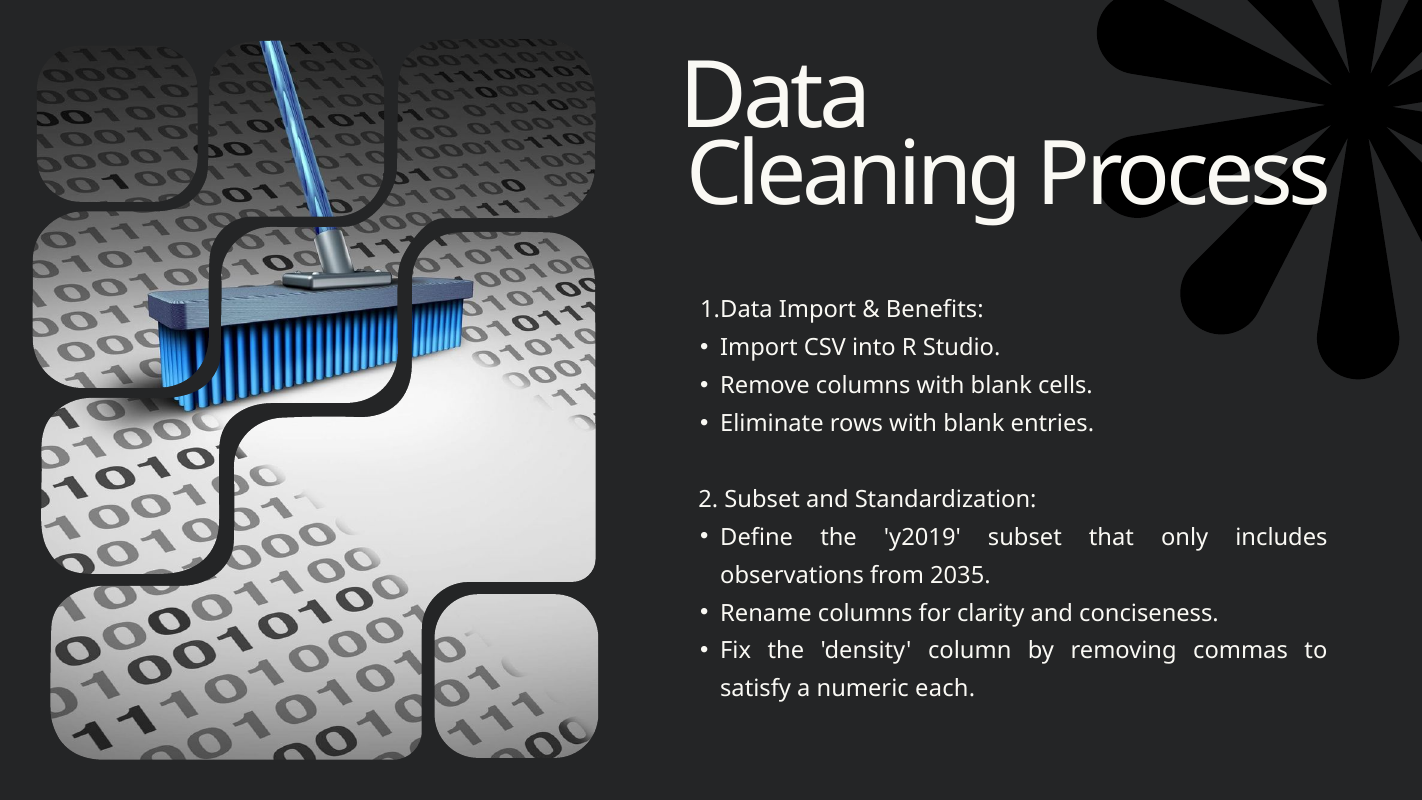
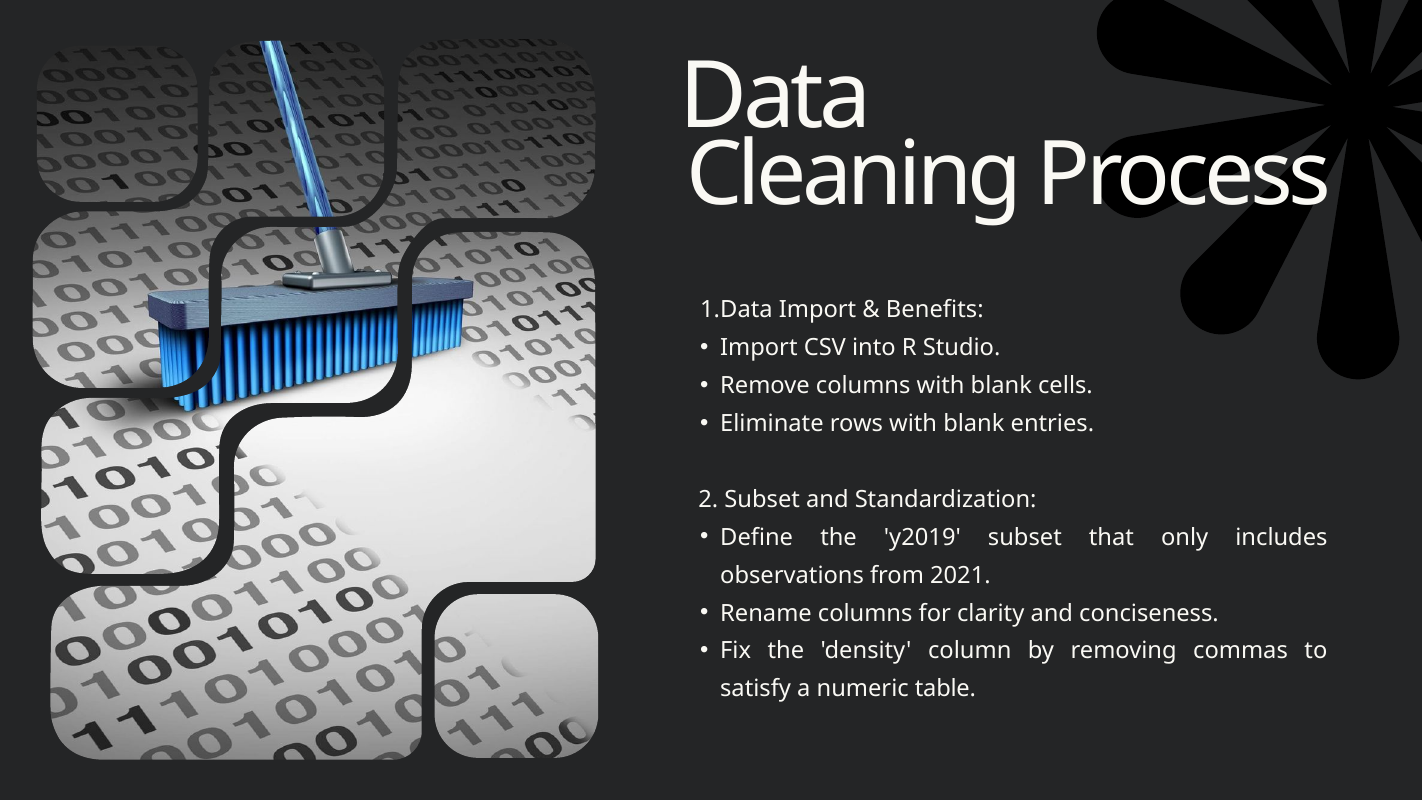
2035: 2035 -> 2021
each: each -> table
